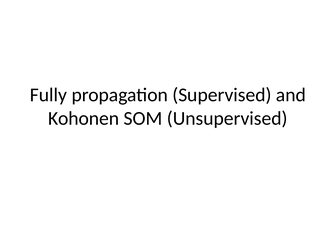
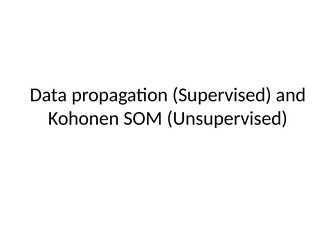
Fully: Fully -> Data
